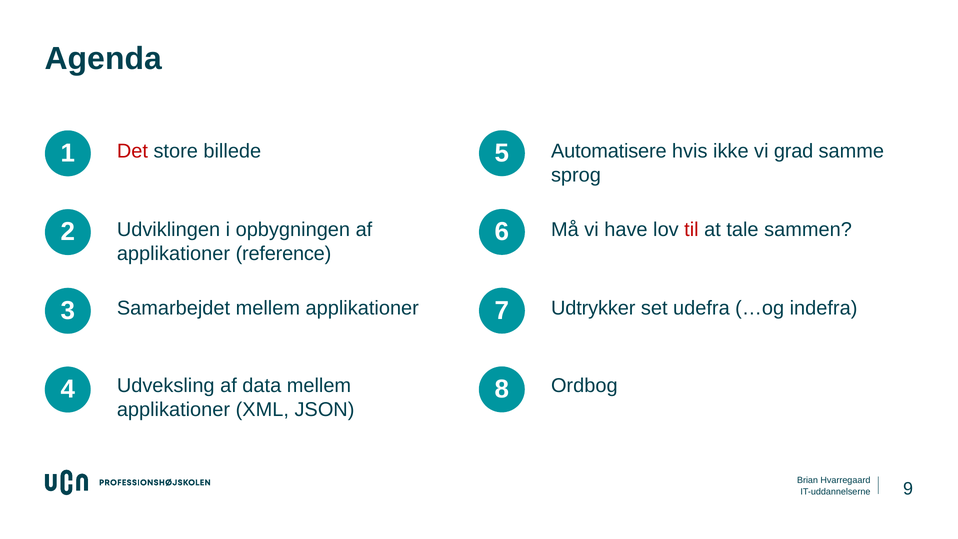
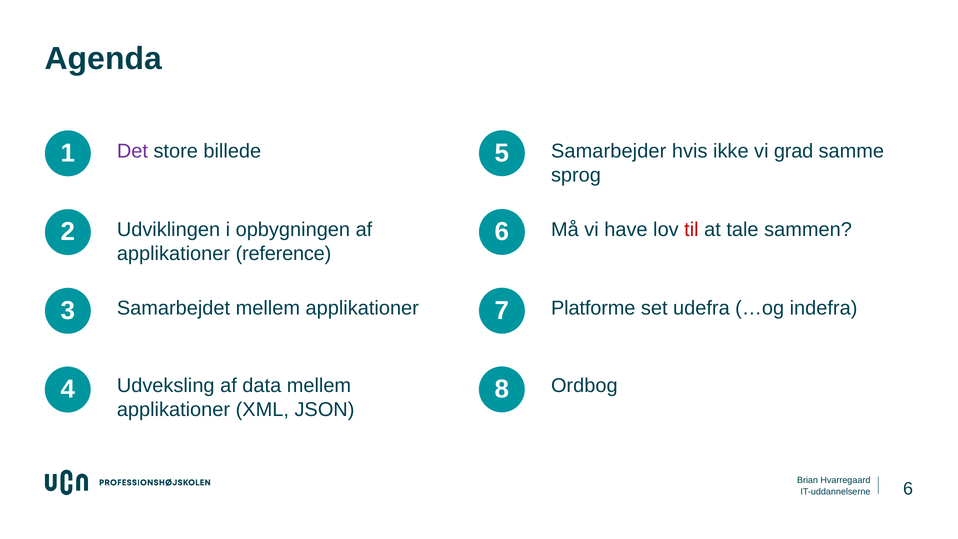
Det colour: red -> purple
Automatisere: Automatisere -> Samarbejder
Udtrykker: Udtrykker -> Platforme
9 at (908, 489): 9 -> 6
